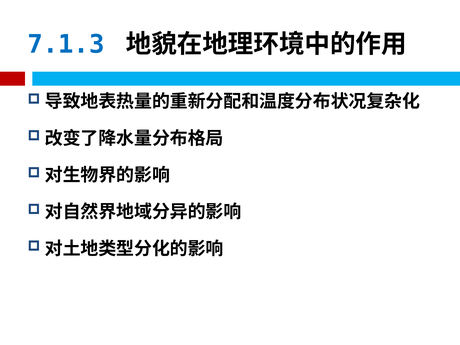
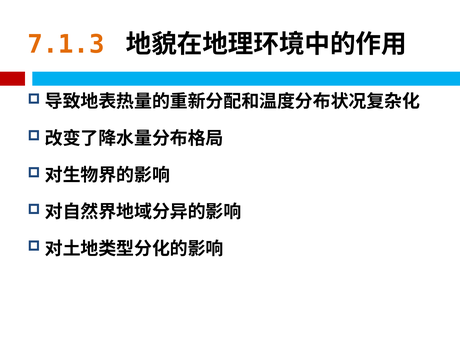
7.1.3 colour: blue -> orange
